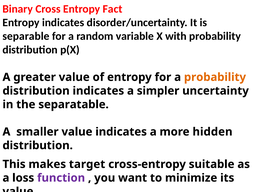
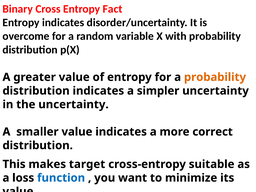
separable: separable -> overcome
the separatable: separatable -> uncertainty
hidden: hidden -> correct
function colour: purple -> blue
